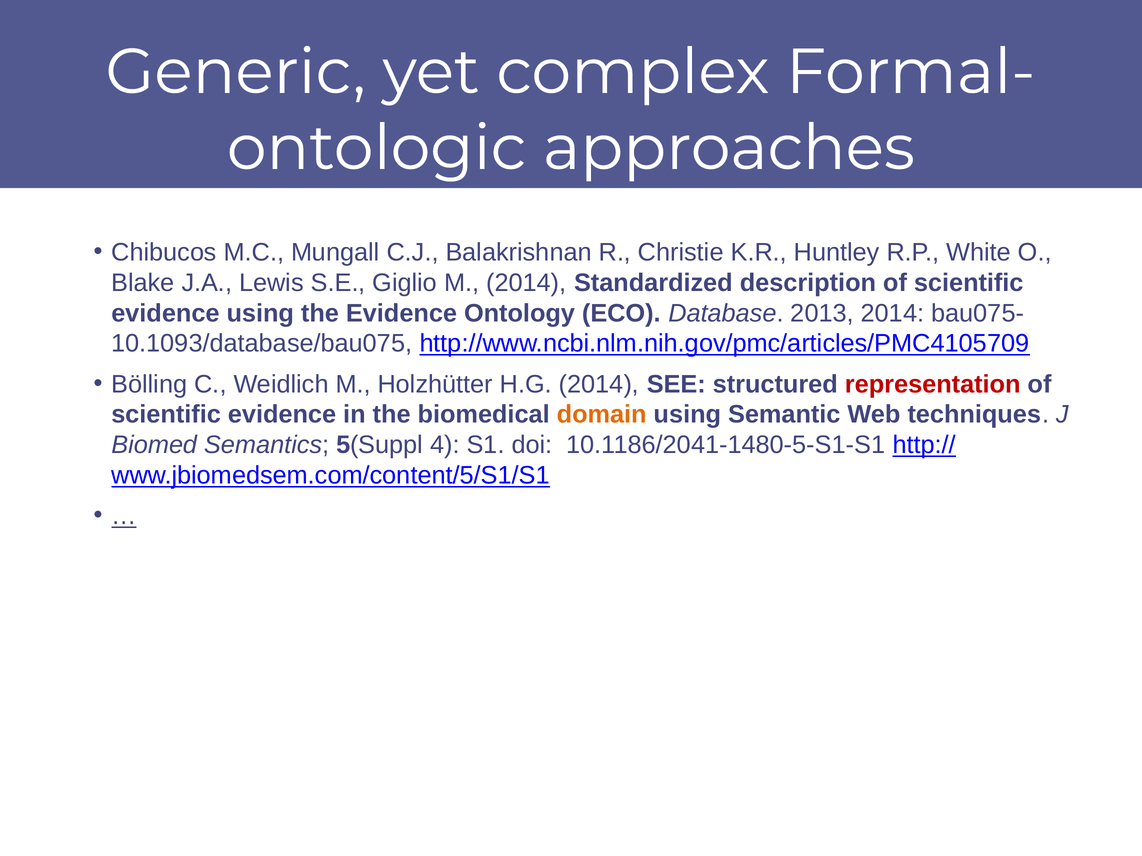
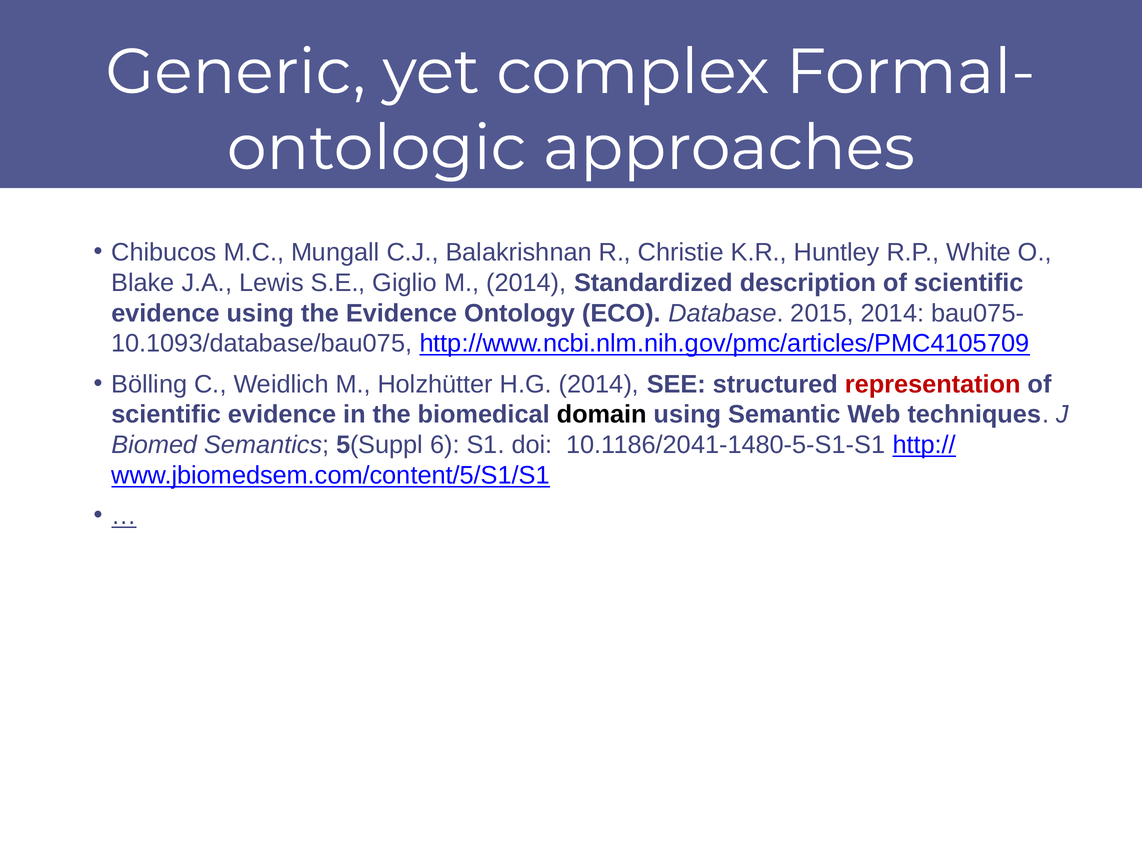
2013: 2013 -> 2015
domain colour: orange -> black
4: 4 -> 6
